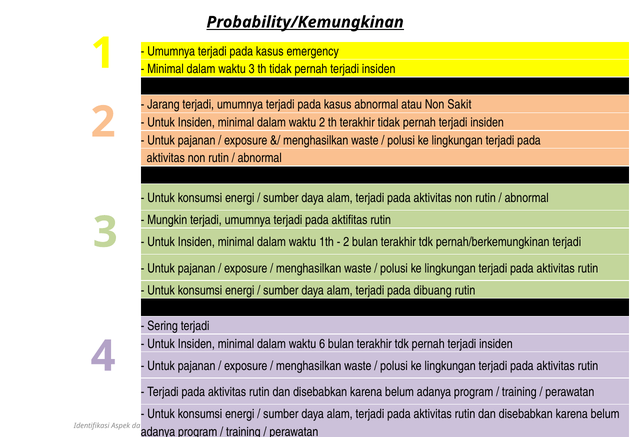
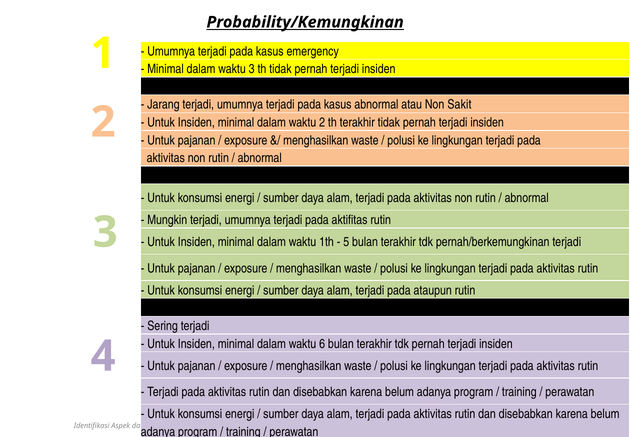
2 at (346, 242): 2 -> 5
dibuang: dibuang -> ataupun
